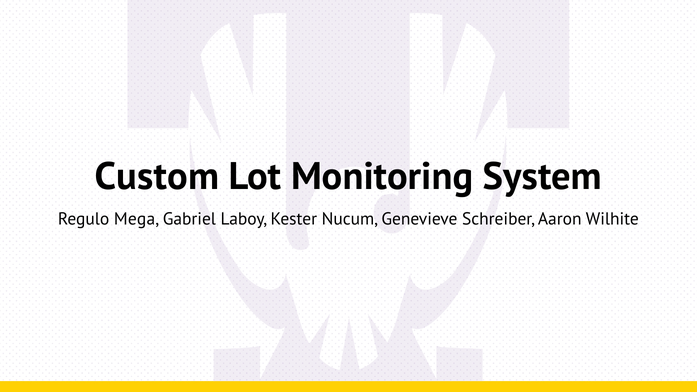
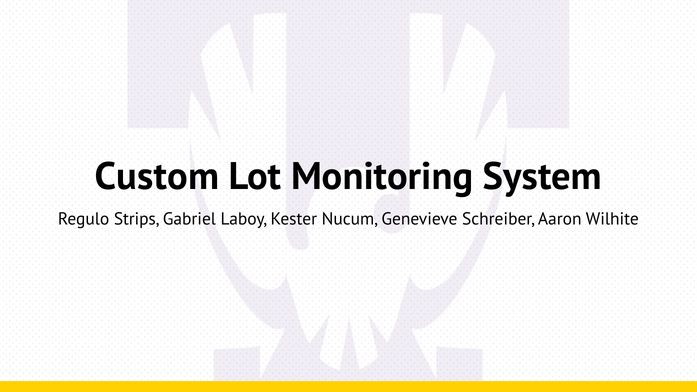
Mega: Mega -> Strips
